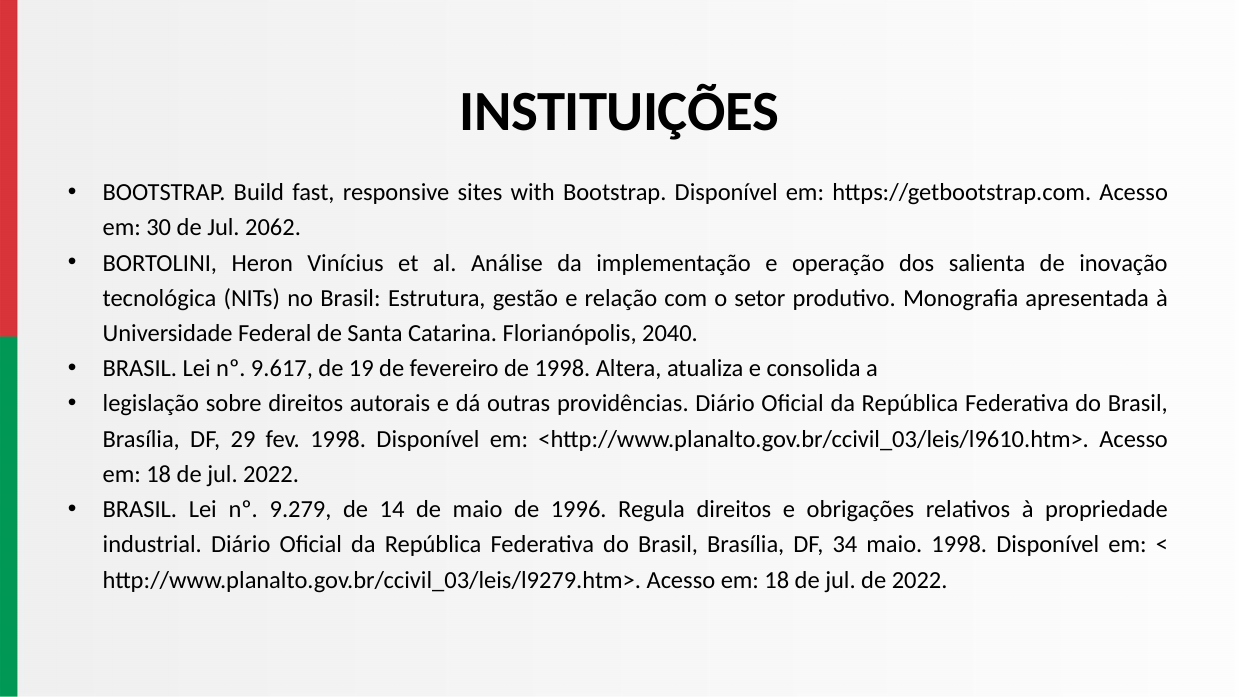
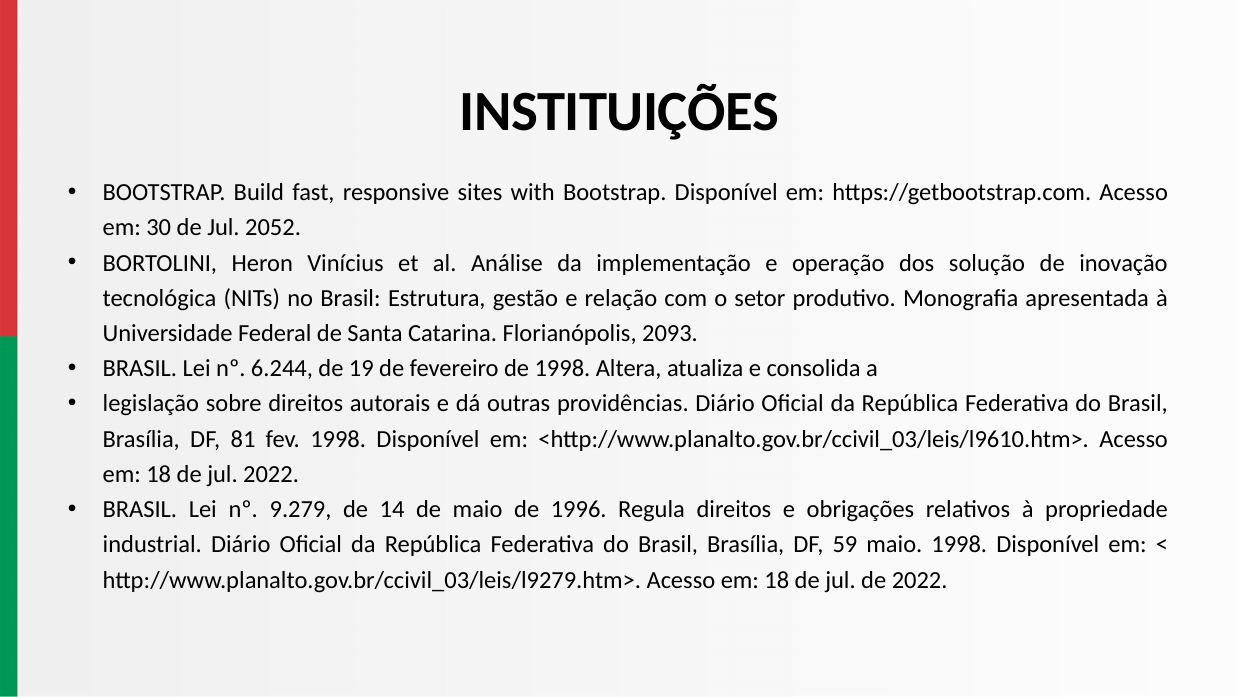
2062: 2062 -> 2052
salienta: salienta -> solução
2040: 2040 -> 2093
9.617: 9.617 -> 6.244
29: 29 -> 81
34: 34 -> 59
